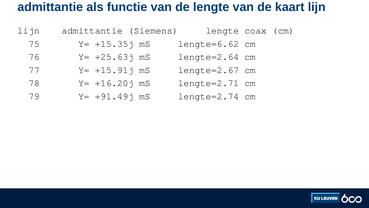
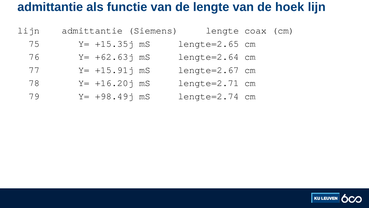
kaart: kaart -> hoek
lengte=6.62: lengte=6.62 -> lengte=2.65
+25.63j: +25.63j -> +62.63j
+91.49j: +91.49j -> +98.49j
